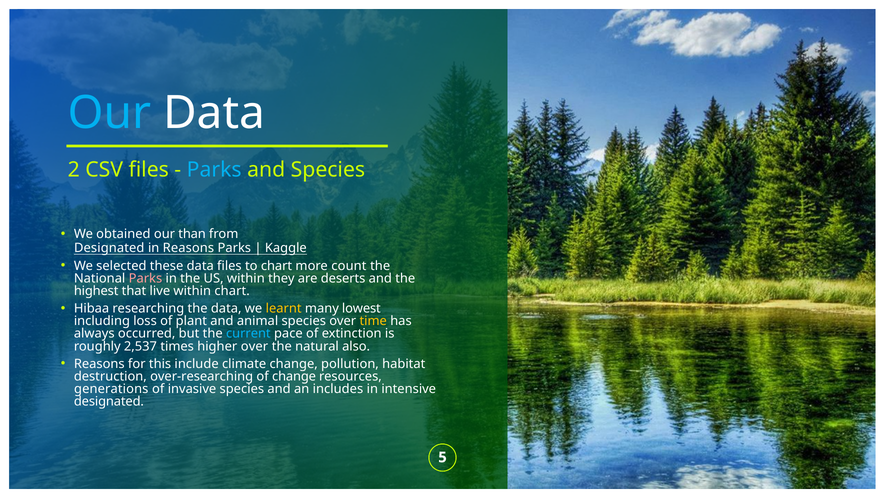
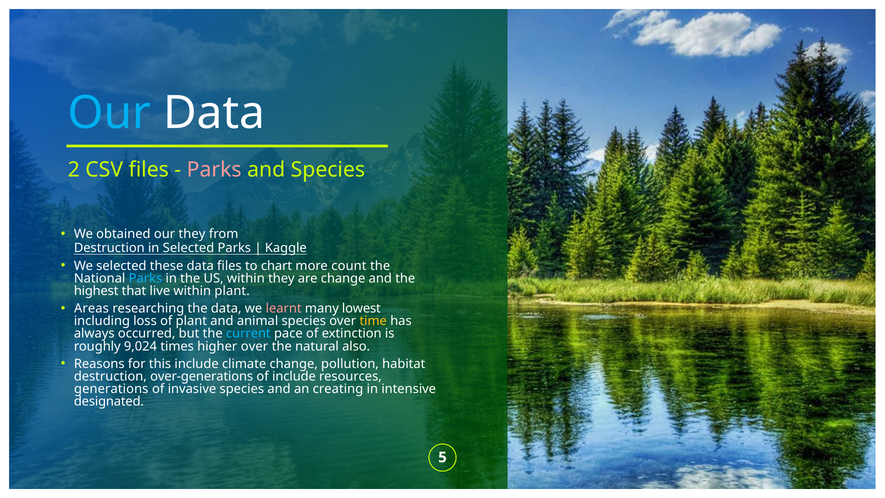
Parks at (214, 170) colour: light blue -> pink
our than: than -> they
Designated at (109, 248): Designated -> Destruction
in Reasons: Reasons -> Selected
Parks at (145, 278) colour: pink -> light blue
are deserts: deserts -> change
within chart: chart -> plant
Hibaa: Hibaa -> Areas
learnt colour: yellow -> pink
2,537: 2,537 -> 9,024
over-researching: over-researching -> over-generations
of change: change -> include
includes: includes -> creating
